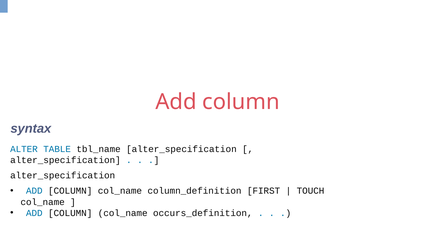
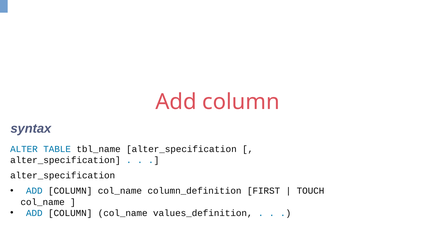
occurs_definition: occurs_definition -> values_definition
